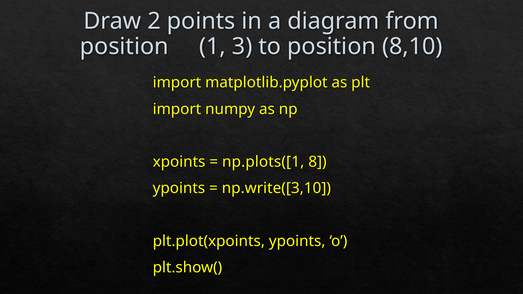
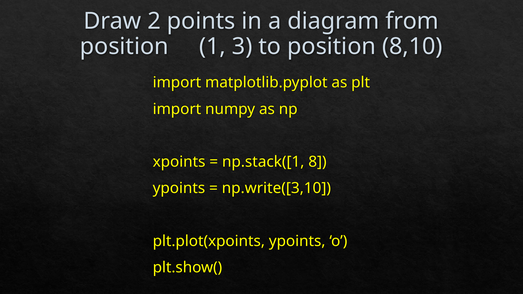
np.plots([1: np.plots([1 -> np.stack([1
